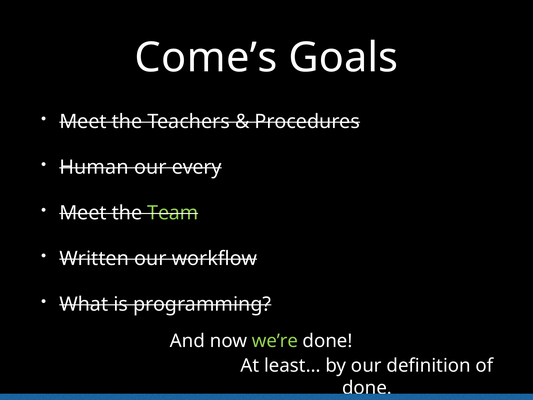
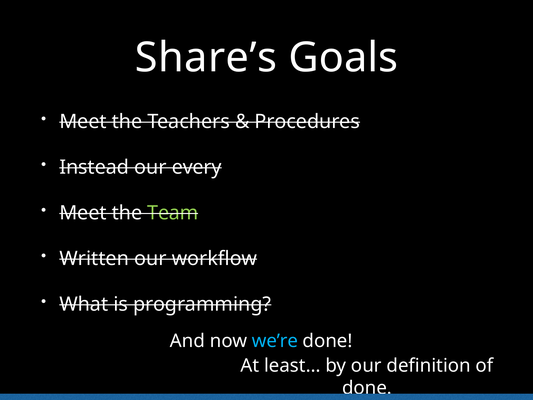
Come’s: Come’s -> Share’s
Human: Human -> Instead
we’re colour: light green -> light blue
